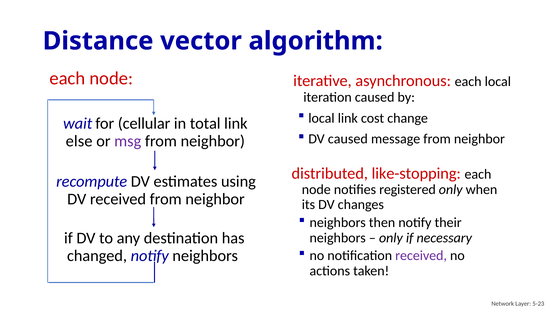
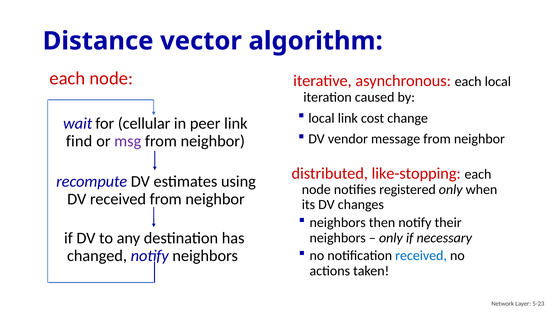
total: total -> peer
DV caused: caused -> vendor
else: else -> find
received at (421, 256) colour: purple -> blue
